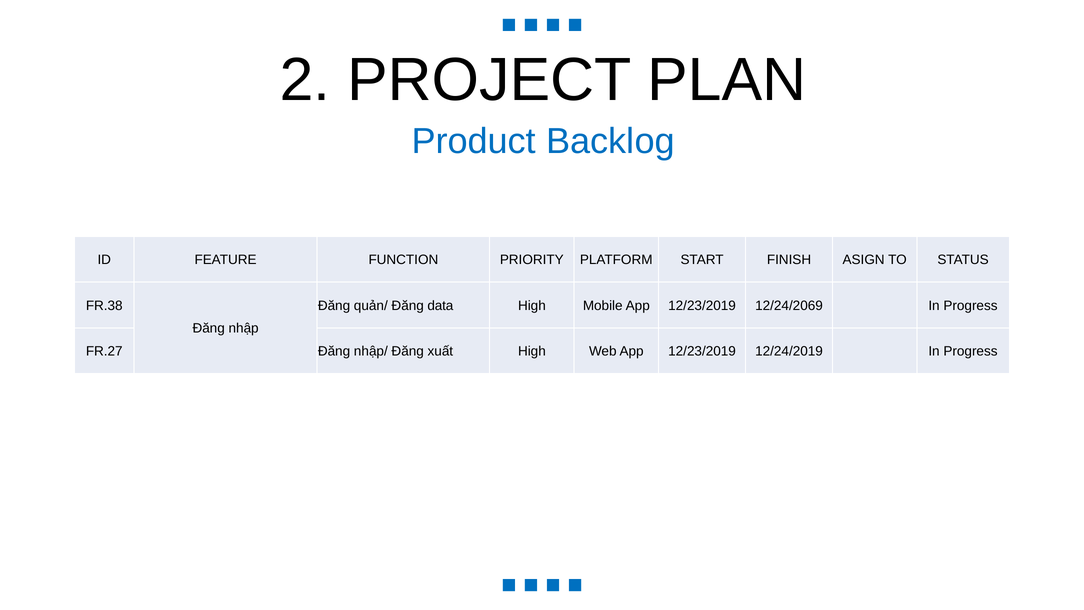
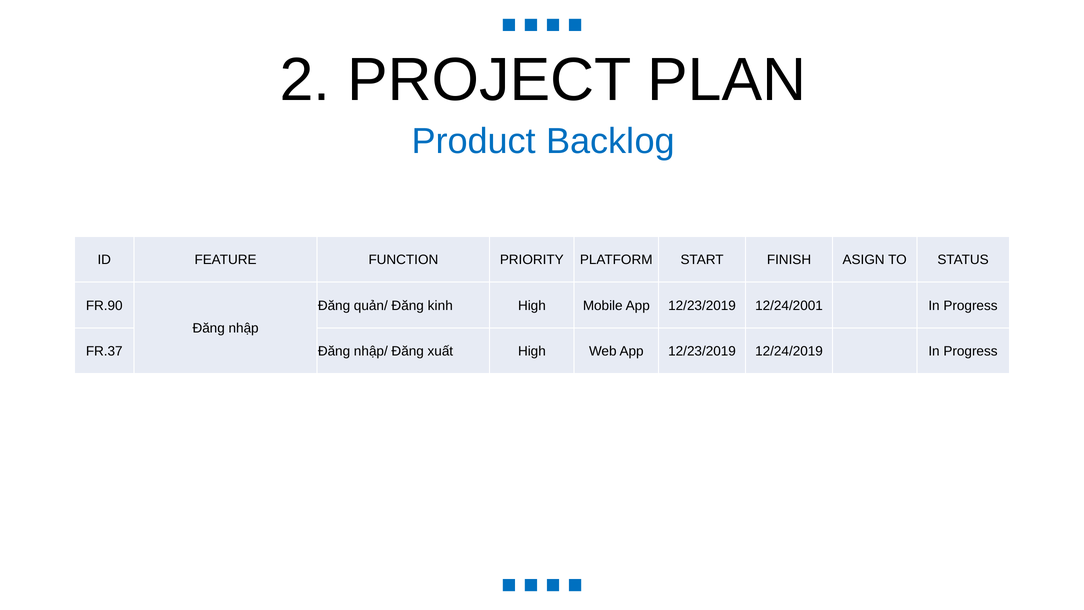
FR.38: FR.38 -> FR.90
data: data -> kinh
12/24/2069: 12/24/2069 -> 12/24/2001
FR.27: FR.27 -> FR.37
